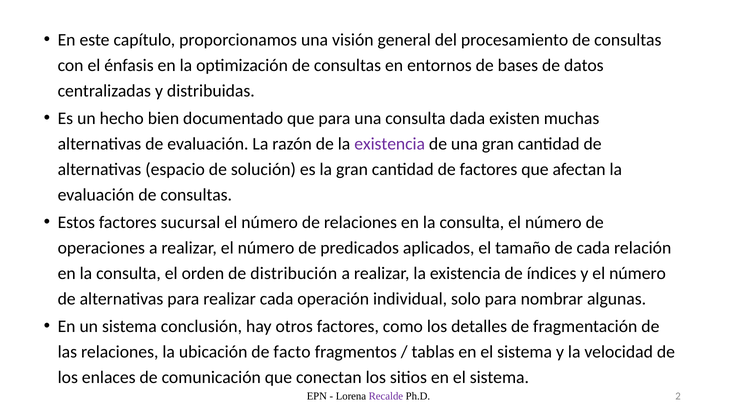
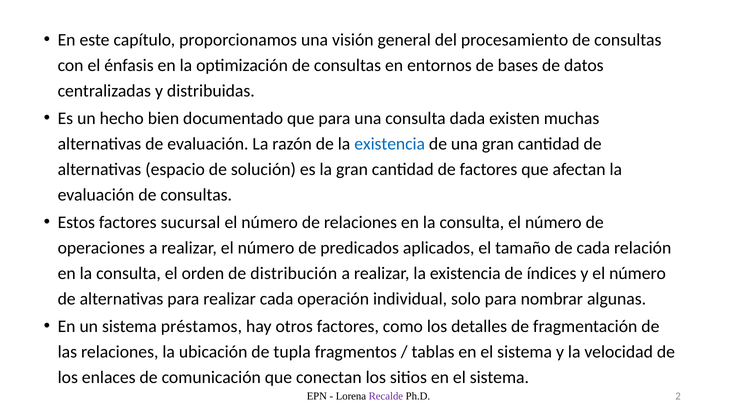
existencia at (390, 144) colour: purple -> blue
conclusión: conclusión -> préstamos
facto: facto -> tupla
